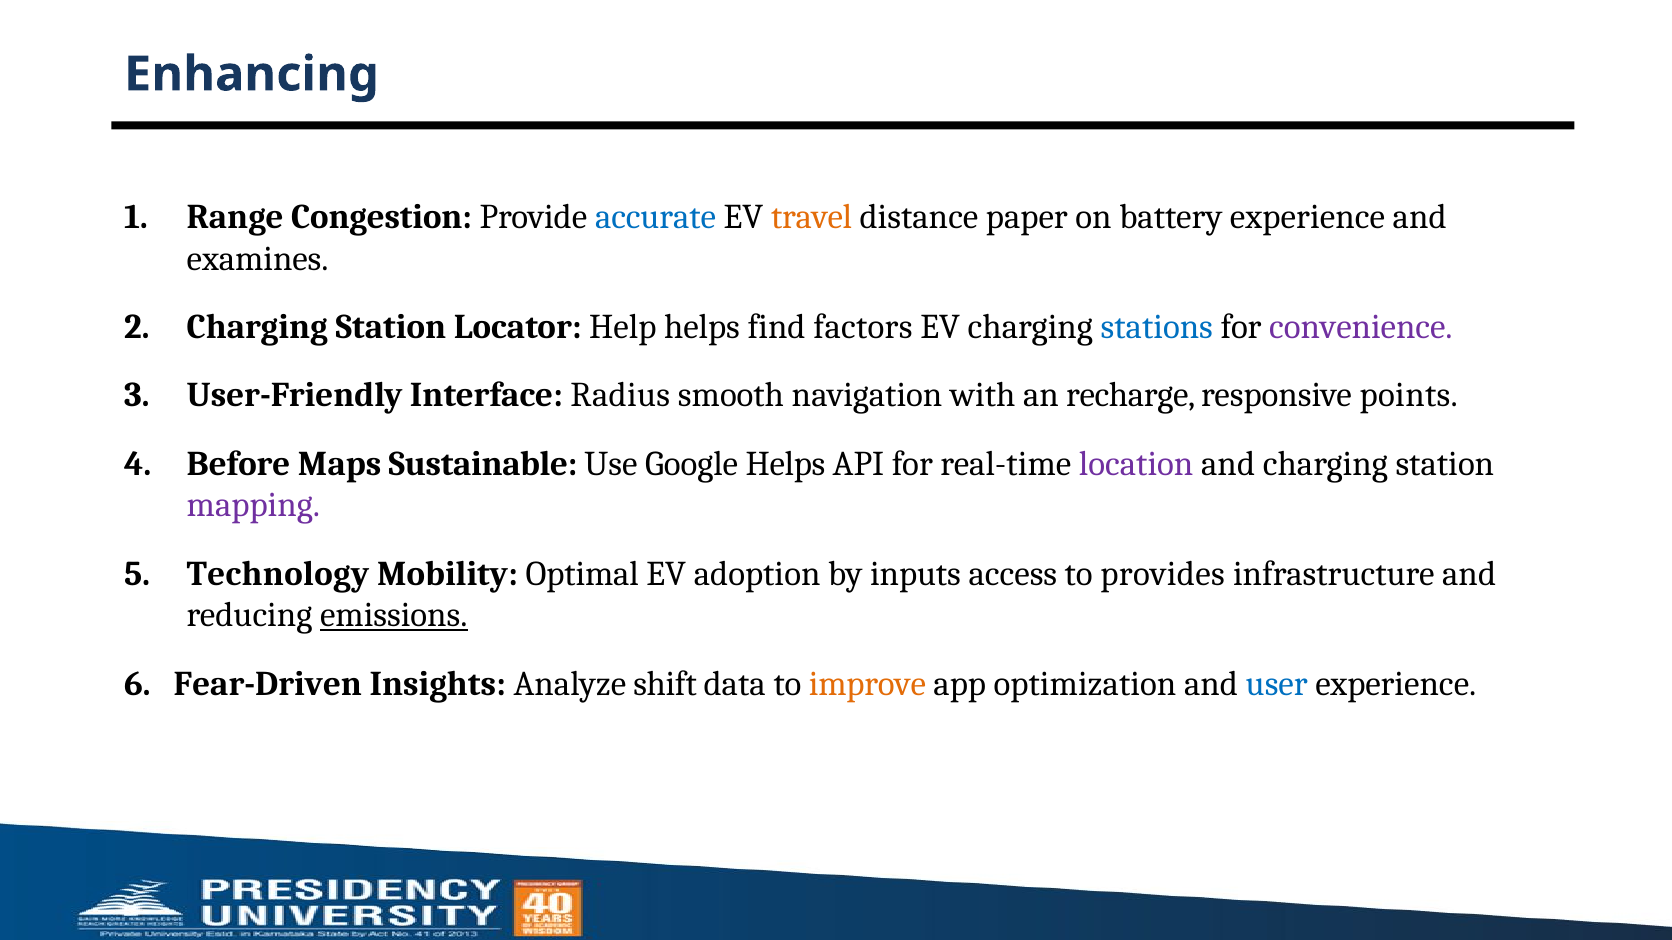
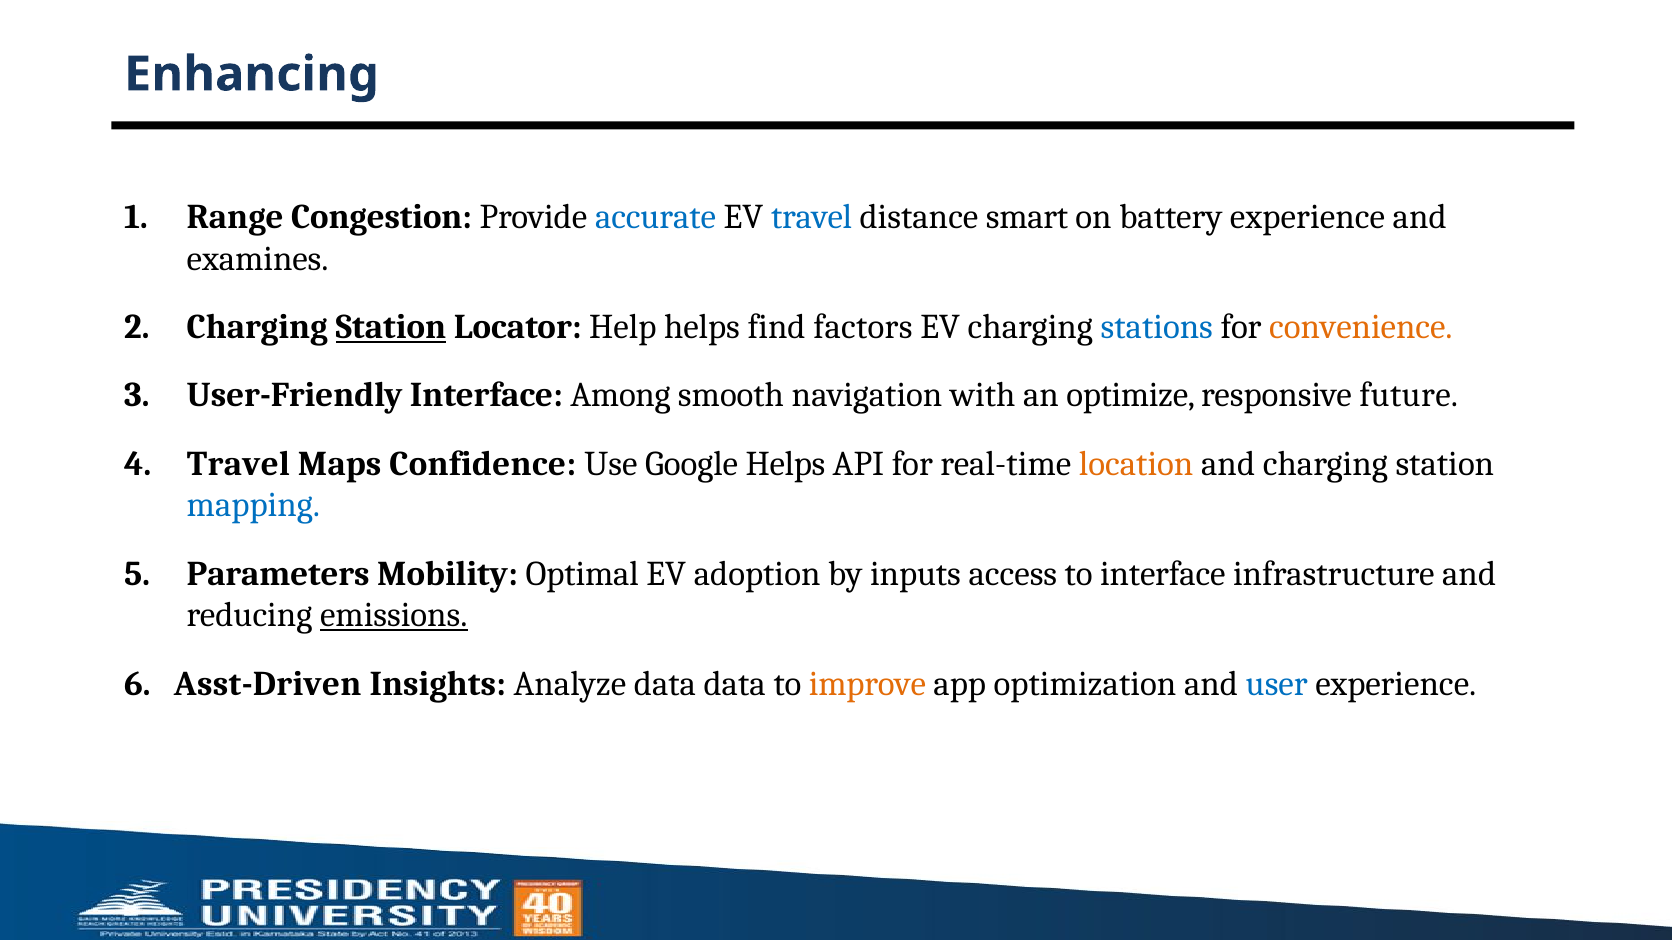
travel at (812, 217) colour: orange -> blue
paper: paper -> smart
Station at (391, 327) underline: none -> present
convenience colour: purple -> orange
Radius: Radius -> Among
recharge: recharge -> optimize
points: points -> future
Before at (239, 464): Before -> Travel
Sustainable: Sustainable -> Confidence
location colour: purple -> orange
mapping colour: purple -> blue
Technology: Technology -> Parameters
to provides: provides -> interface
Fear-Driven: Fear-Driven -> Asst-Driven
Analyze shift: shift -> data
